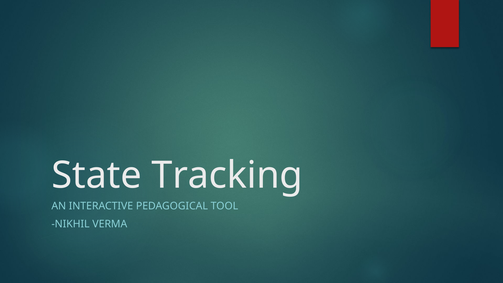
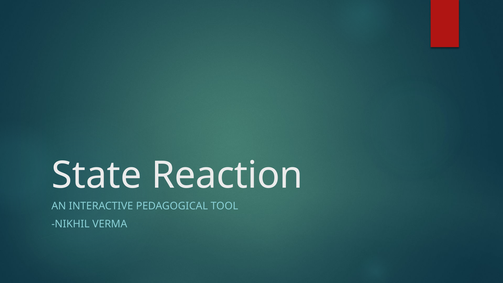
Tracking: Tracking -> Reaction
